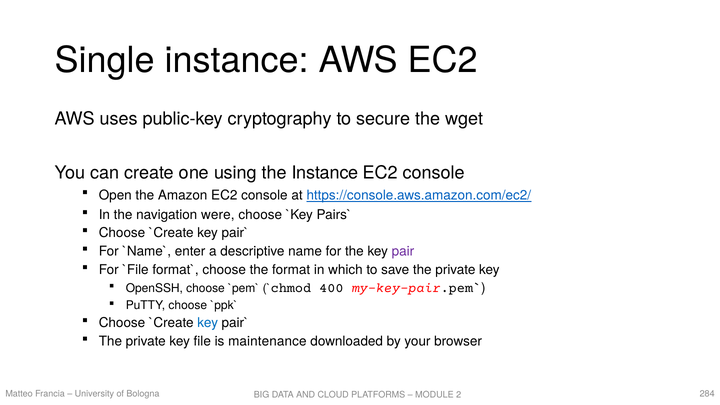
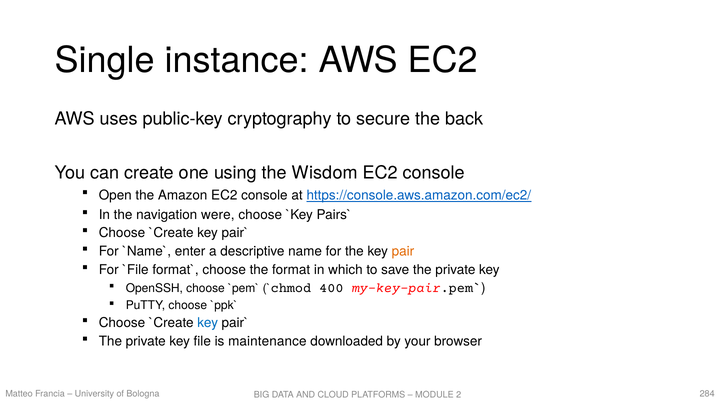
wget: wget -> back
the Instance: Instance -> Wisdom
pair colour: purple -> orange
